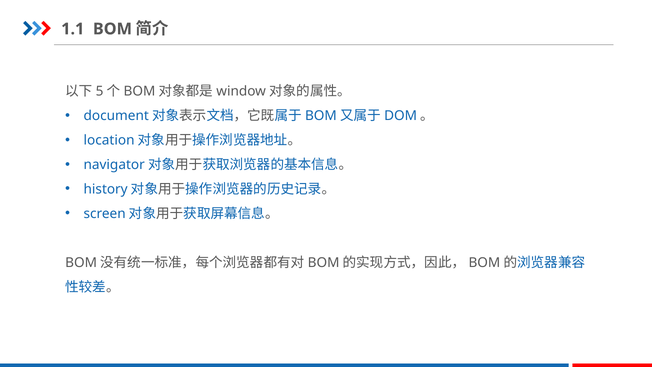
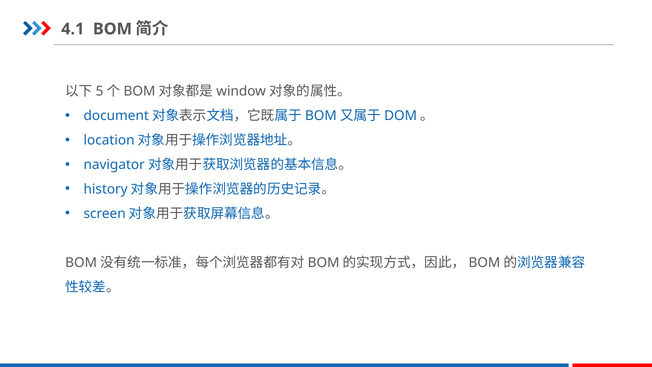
1.1: 1.1 -> 4.1
